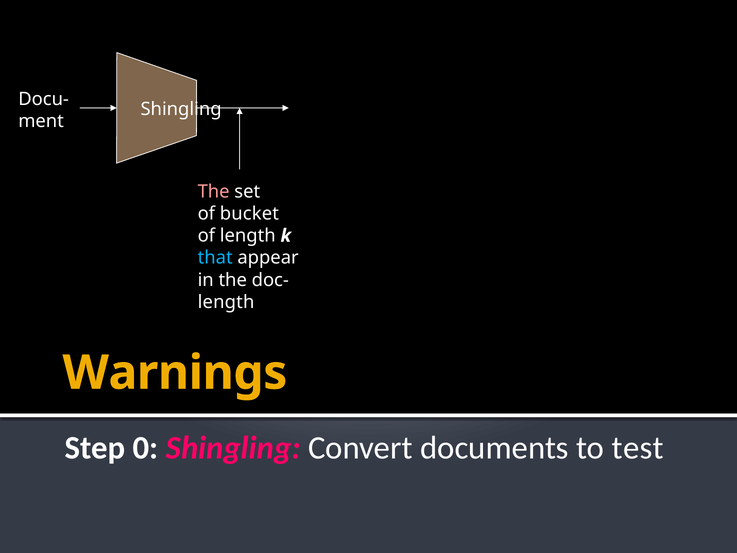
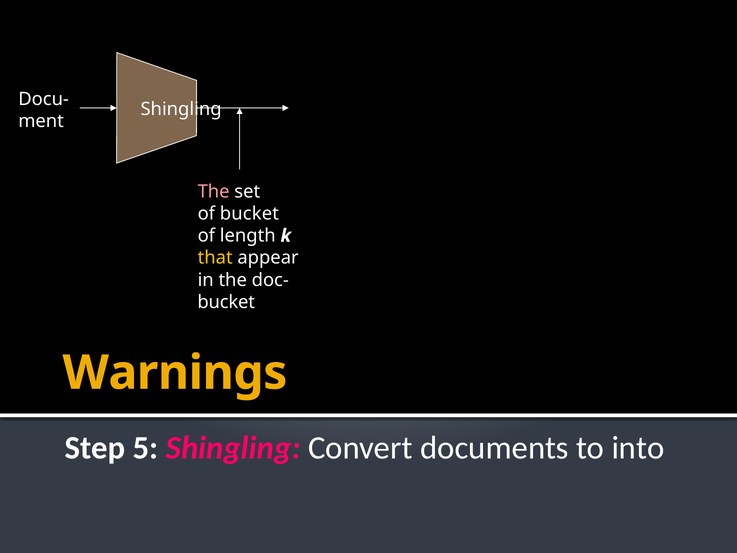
that colour: light blue -> yellow
length at (226, 302): length -> bucket
0: 0 -> 5
test: test -> into
